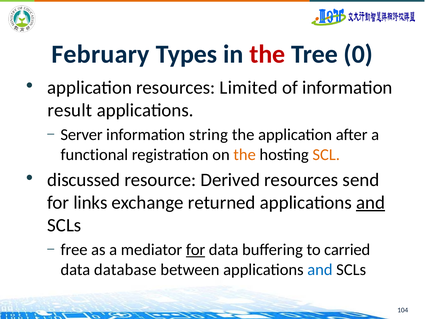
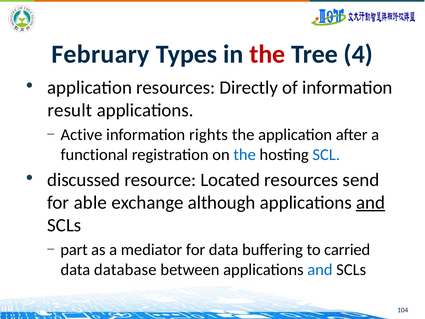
0: 0 -> 4
Limited: Limited -> Directly
Server: Server -> Active
string: string -> rights
the at (245, 155) colour: orange -> blue
SCL colour: orange -> blue
Derived: Derived -> Located
links: links -> able
returned: returned -> although
free: free -> part
for at (196, 250) underline: present -> none
